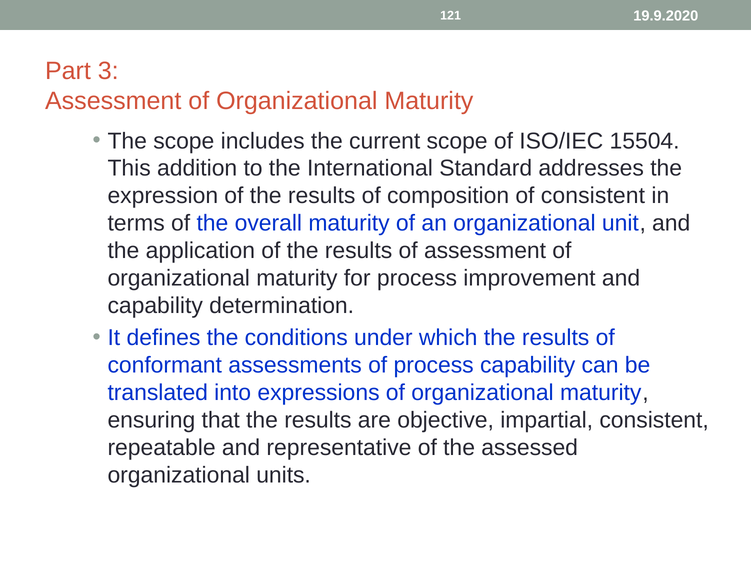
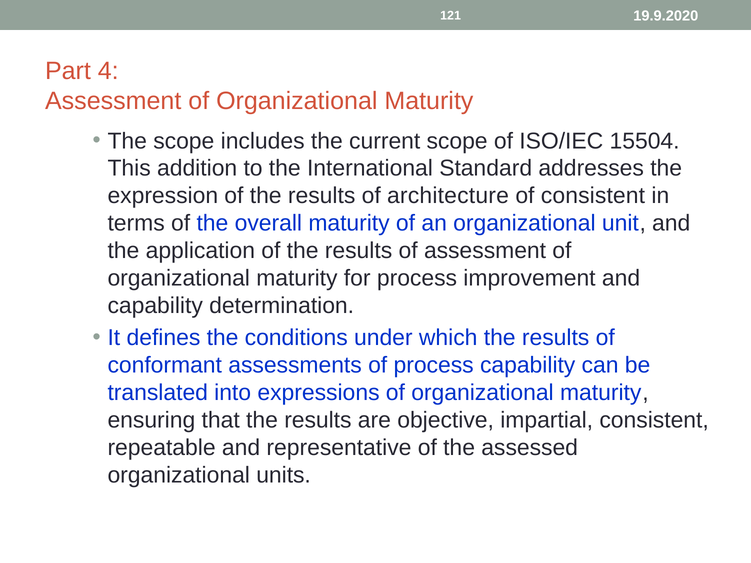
3: 3 -> 4
composition: composition -> architecture
